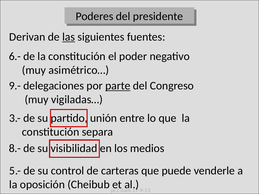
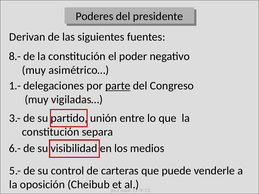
las underline: present -> none
6.-: 6.- -> 8.-
9.-: 9.- -> 1.-
8.-: 8.- -> 6.-
